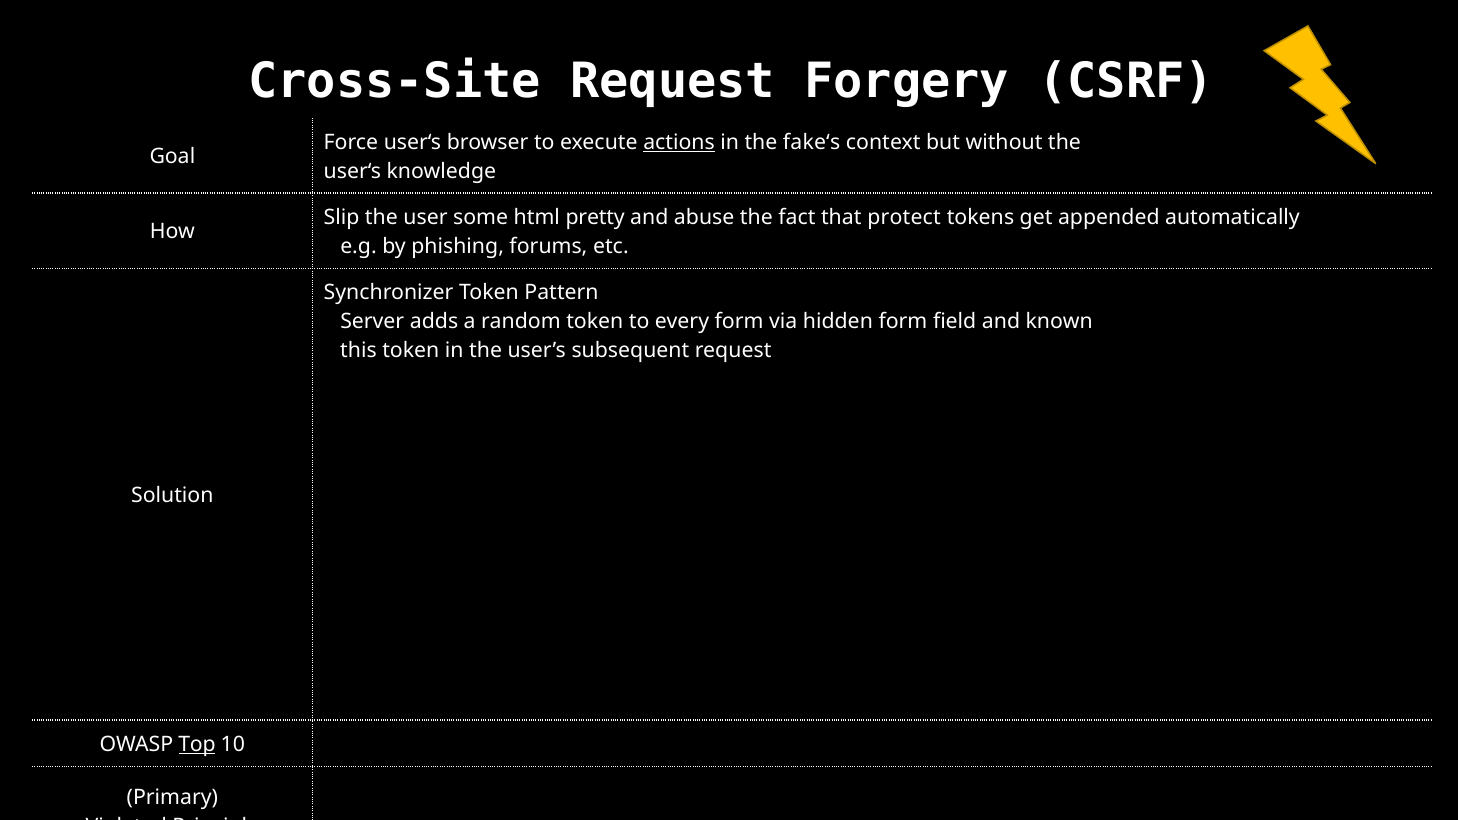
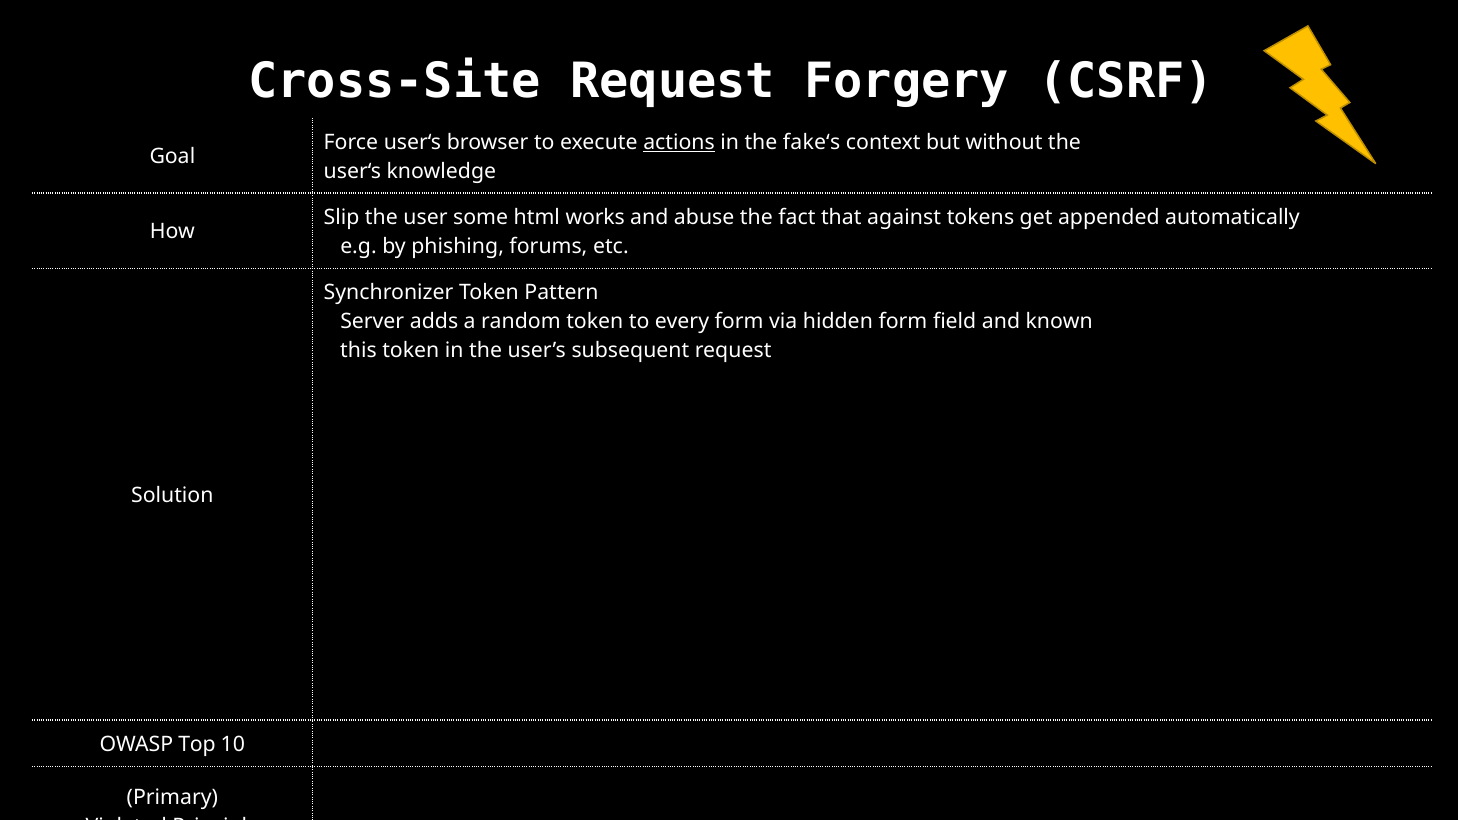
pretty: pretty -> works
protect: protect -> against
Top underline: present -> none
